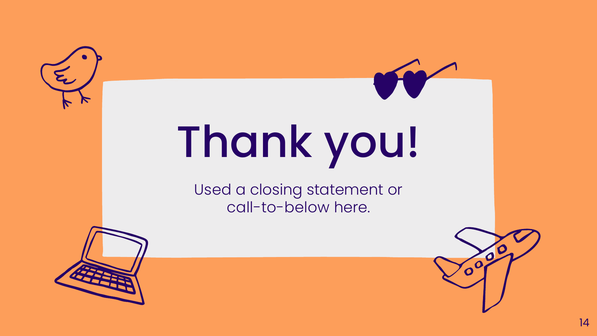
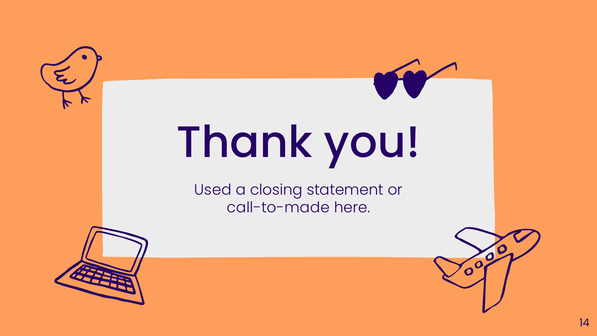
call-to-below: call-to-below -> call-to-made
